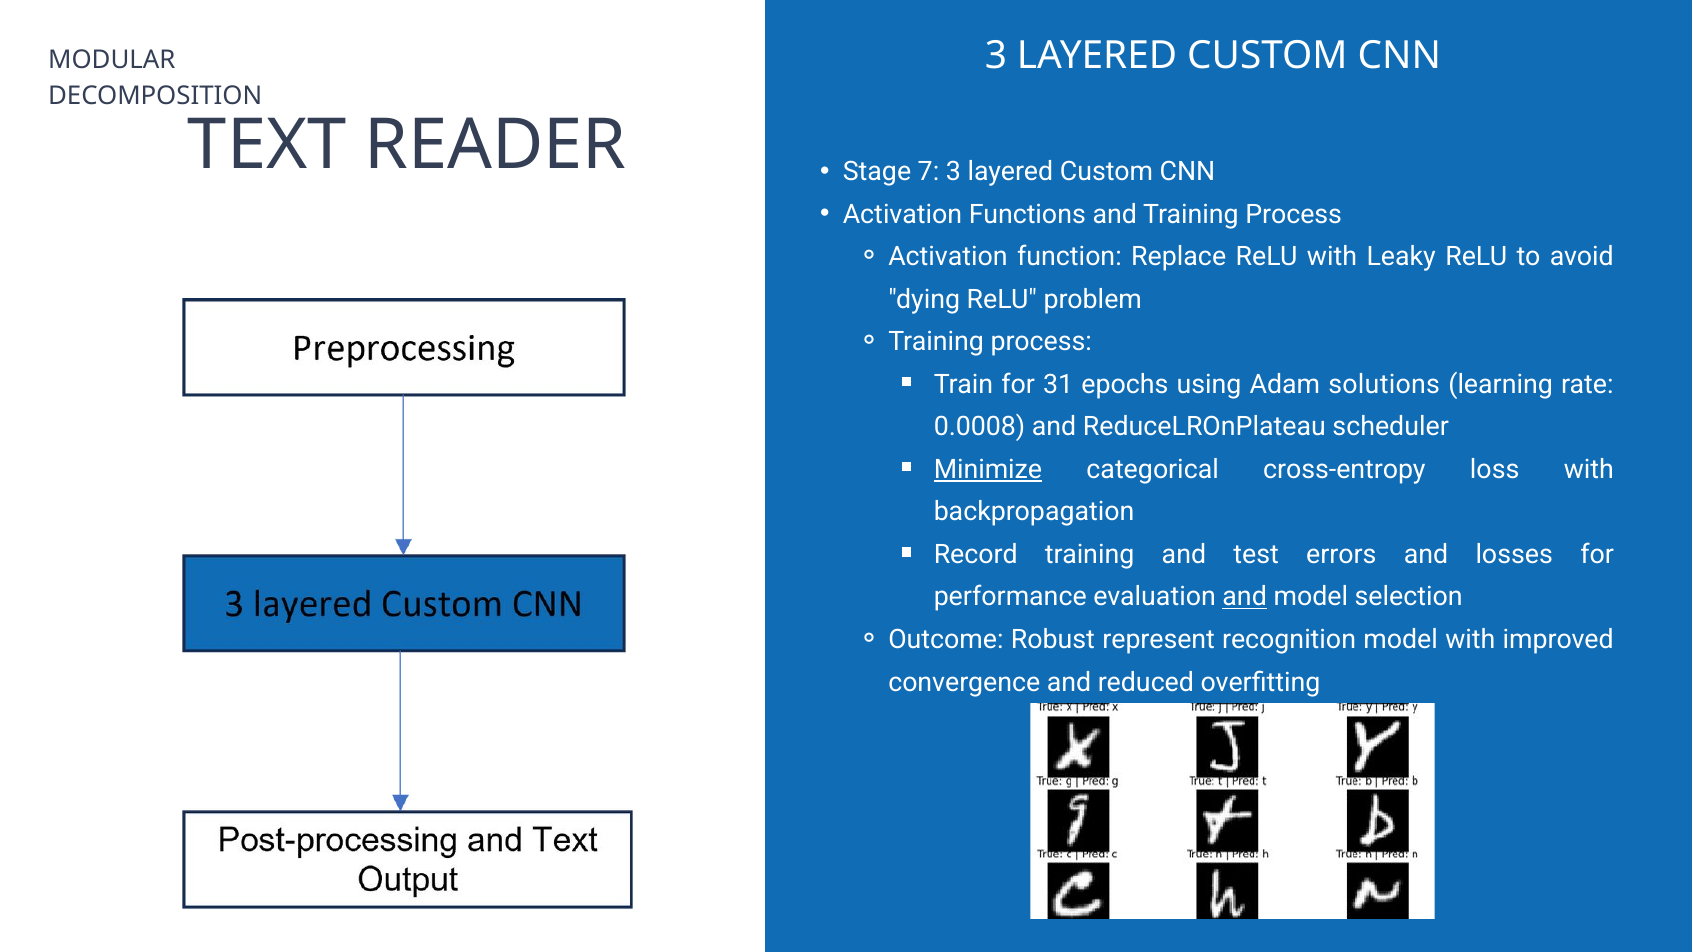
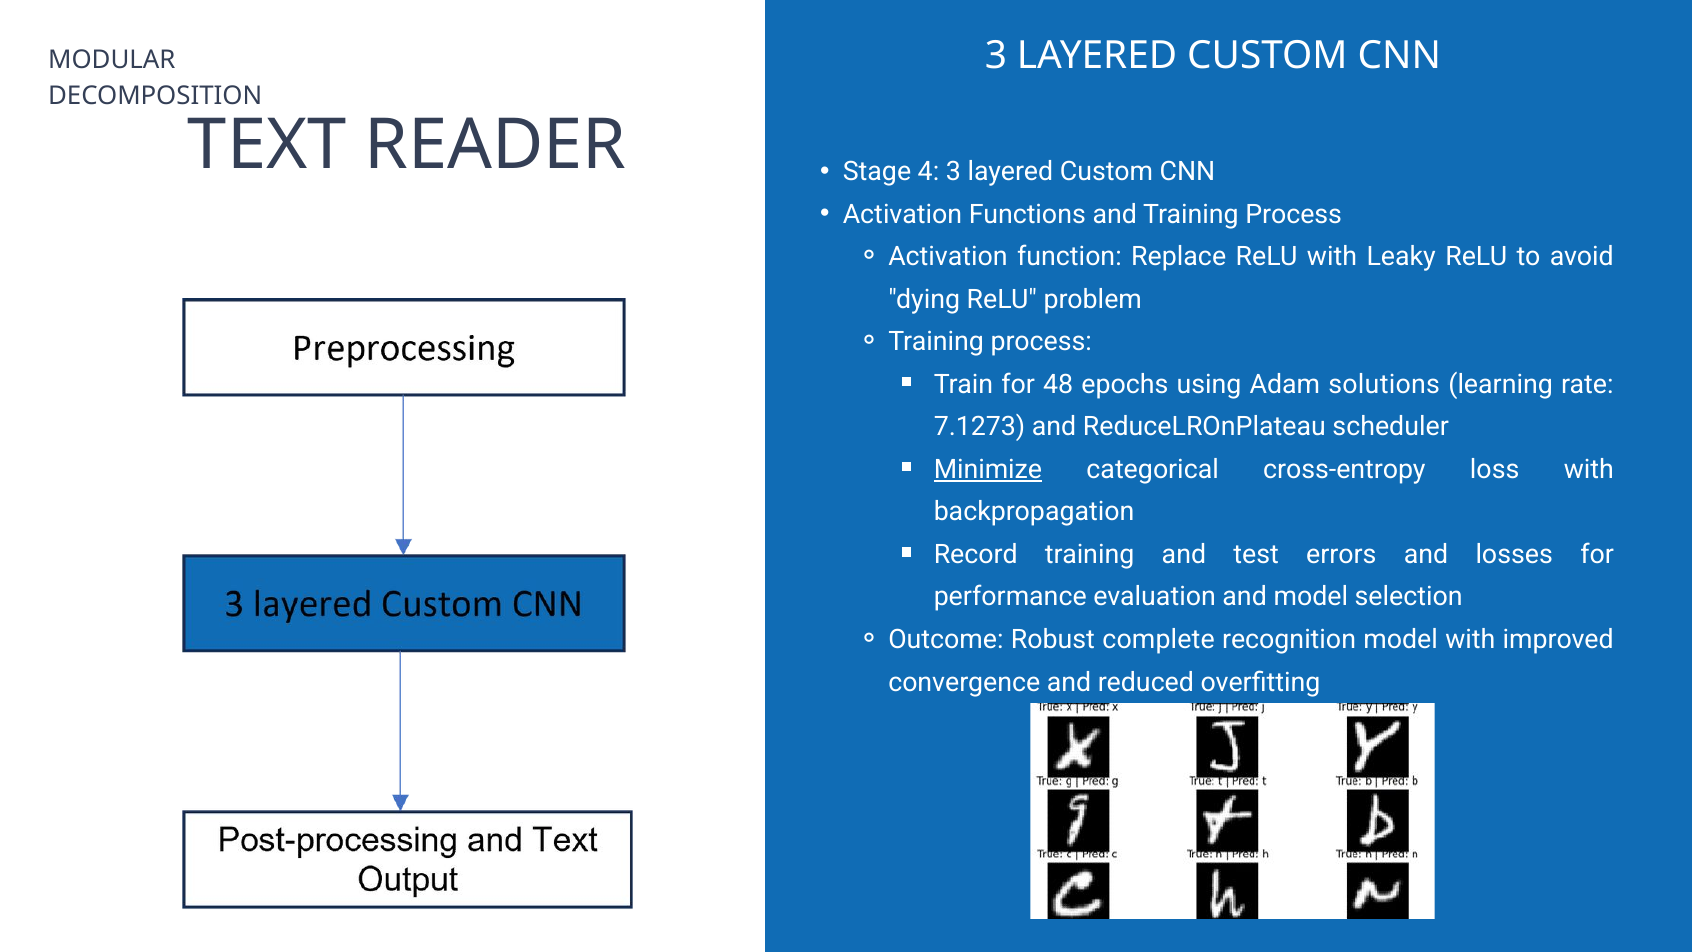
7: 7 -> 4
31: 31 -> 48
0.0008: 0.0008 -> 7.1273
and at (1245, 597) underline: present -> none
represent: represent -> complete
